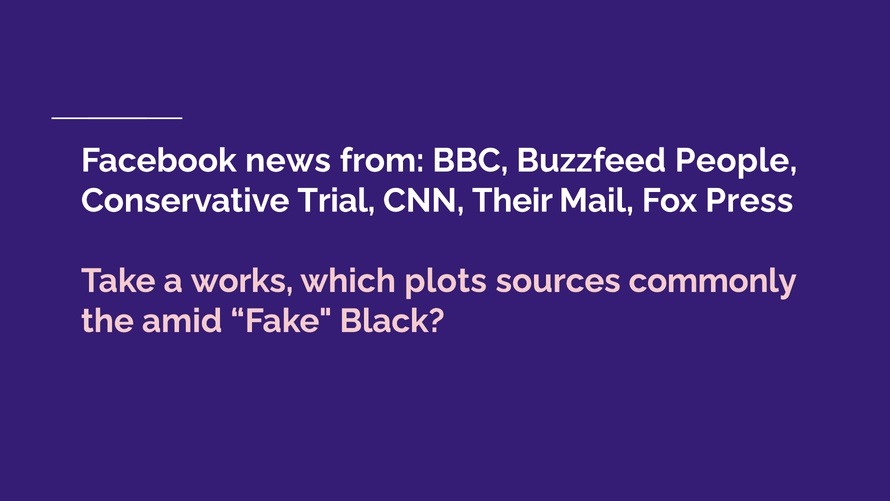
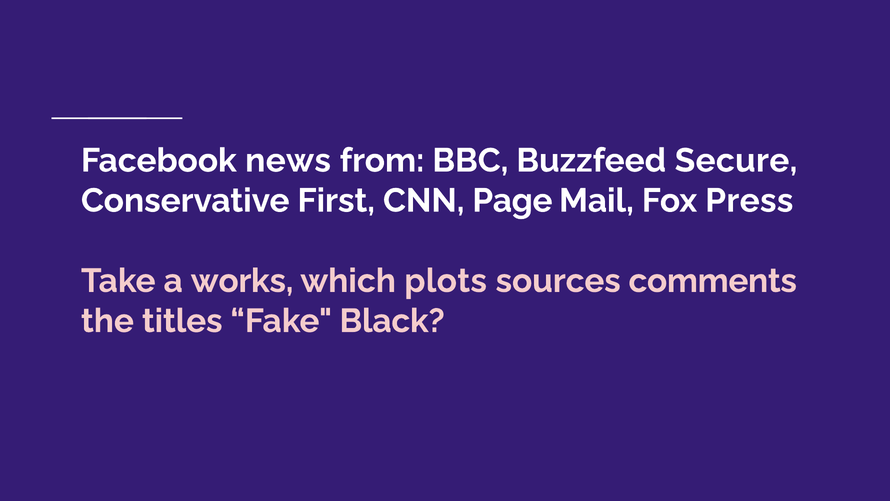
People: People -> Secure
Trial: Trial -> First
Their: Their -> Page
commonly: commonly -> comments
amid: amid -> titles
